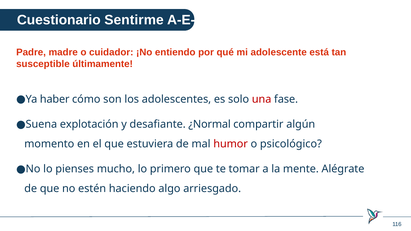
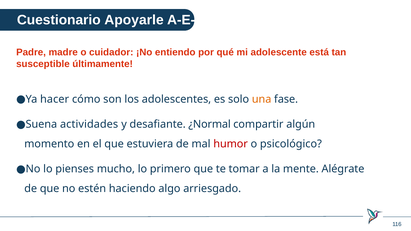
Sentirme: Sentirme -> Apoyarle
haber: haber -> hacer
una colour: red -> orange
explotación: explotación -> actividades
